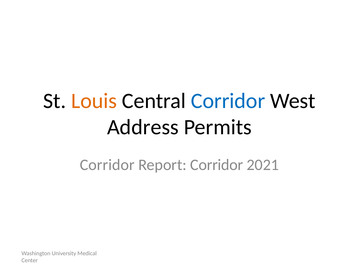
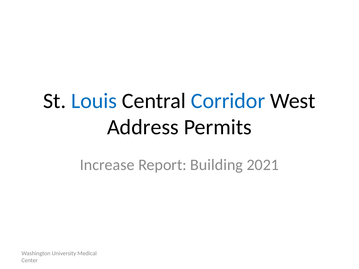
Louis colour: orange -> blue
Corridor at (107, 165): Corridor -> Increase
Report Corridor: Corridor -> Building
